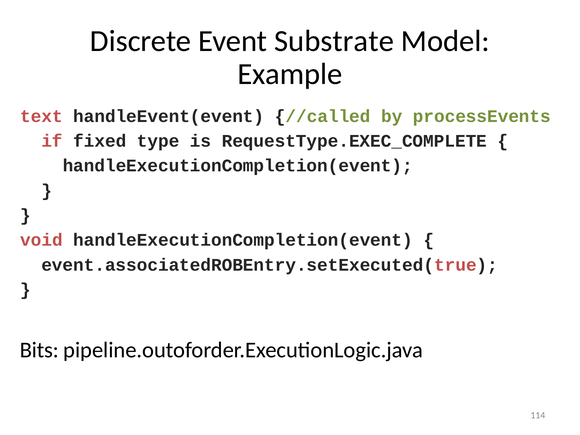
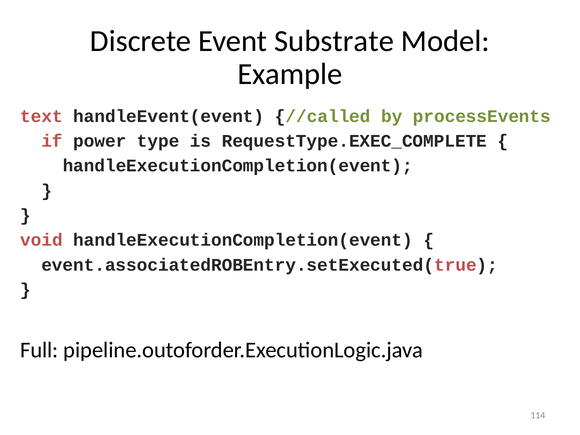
fixed: fixed -> power
Bits: Bits -> Full
